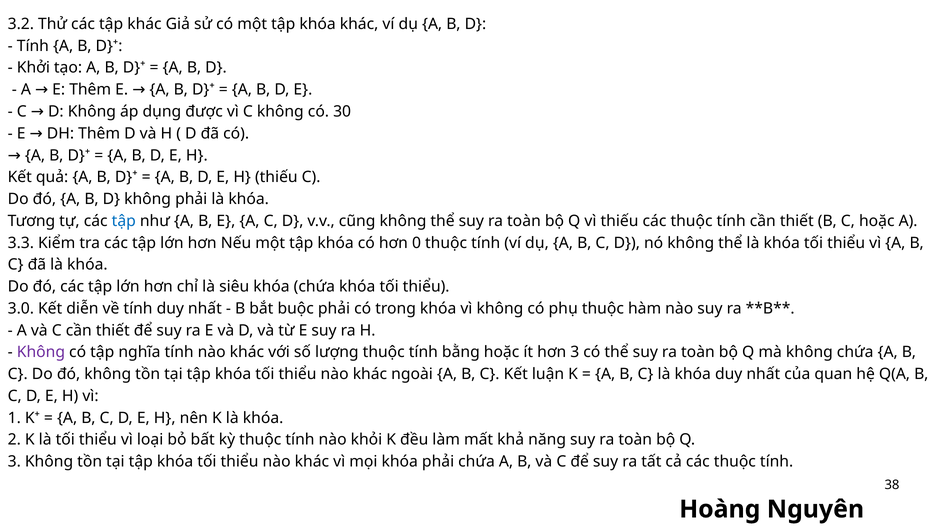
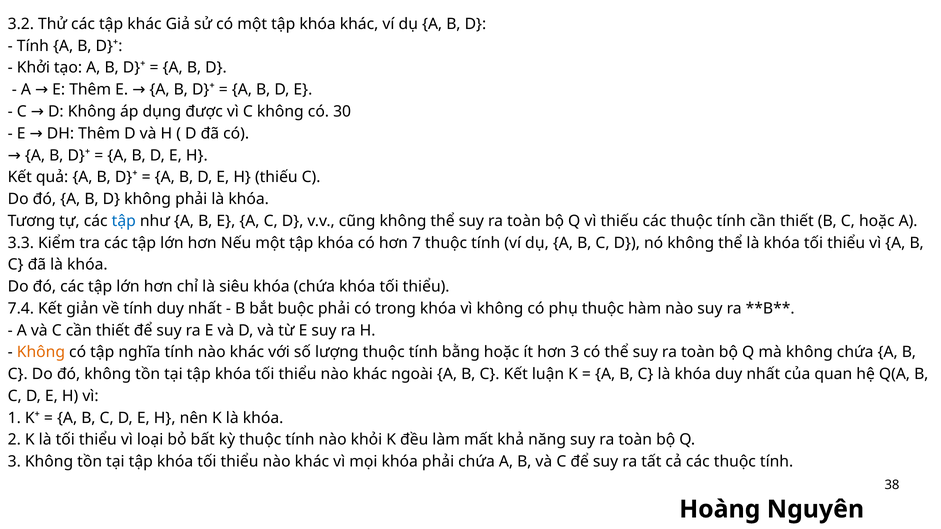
0: 0 -> 7
3.0: 3.0 -> 7.4
diễn: diễn -> giản
Không at (41, 352) colour: purple -> orange
